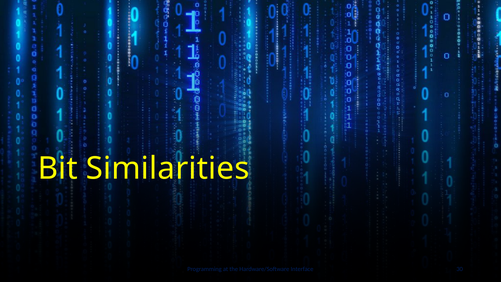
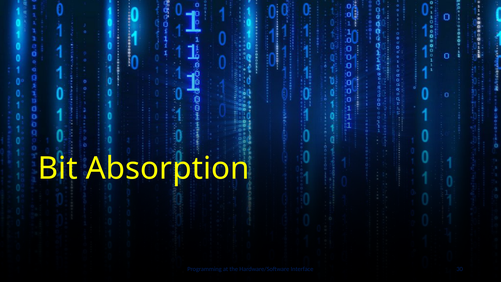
Similarities: Similarities -> Absorption
